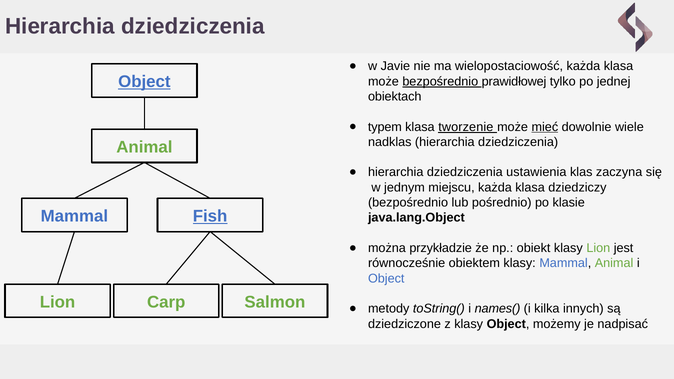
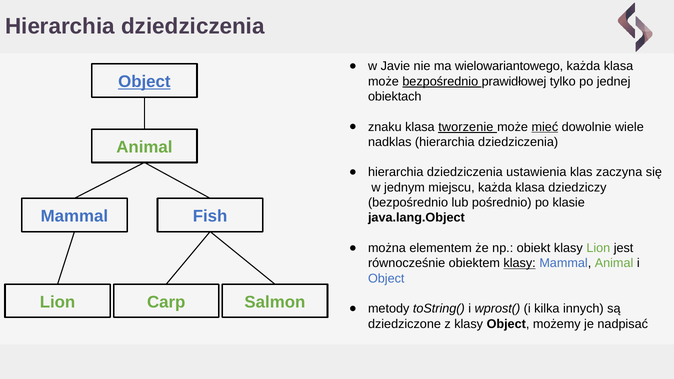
wielopostaciowość: wielopostaciowość -> wielowariantowego
typem: typem -> znaku
Fish underline: present -> none
przykładzie: przykładzie -> elementem
klasy at (520, 263) underline: none -> present
names(: names( -> wprost(
